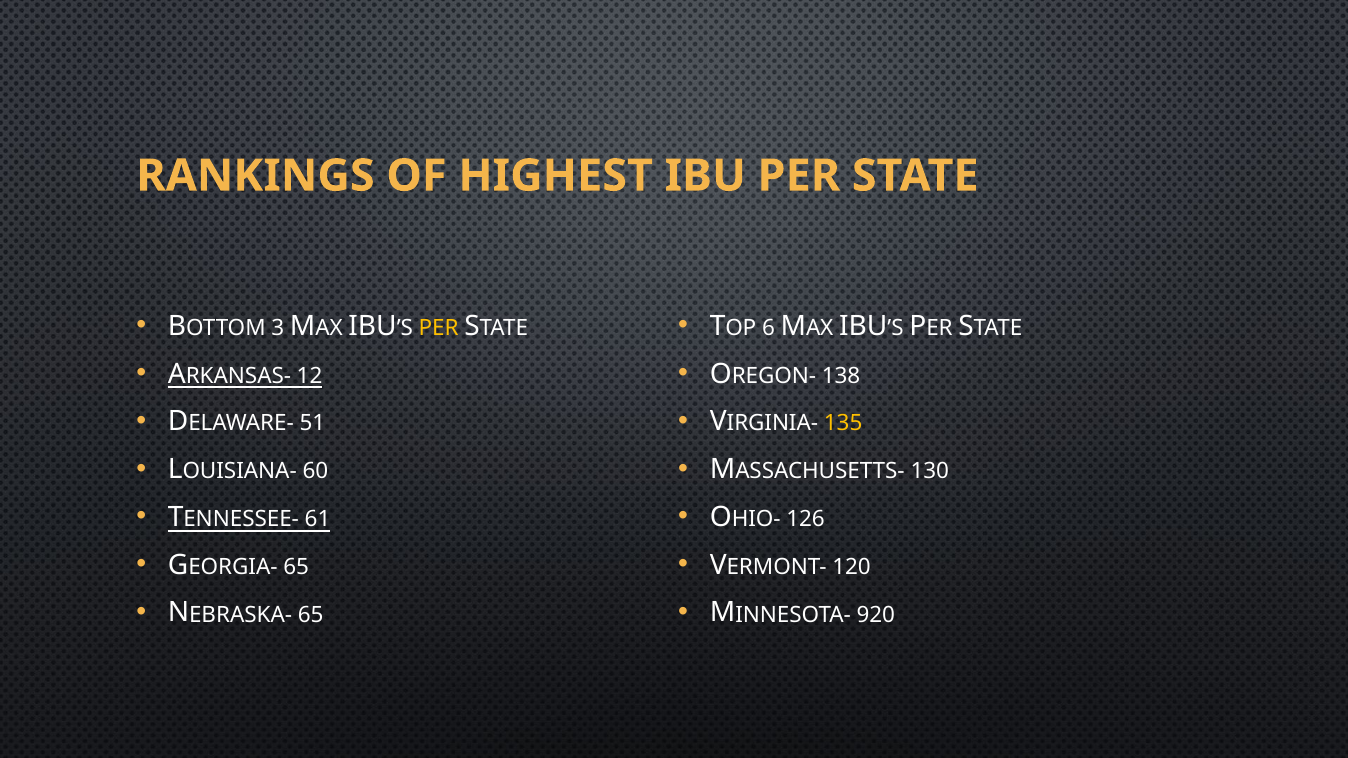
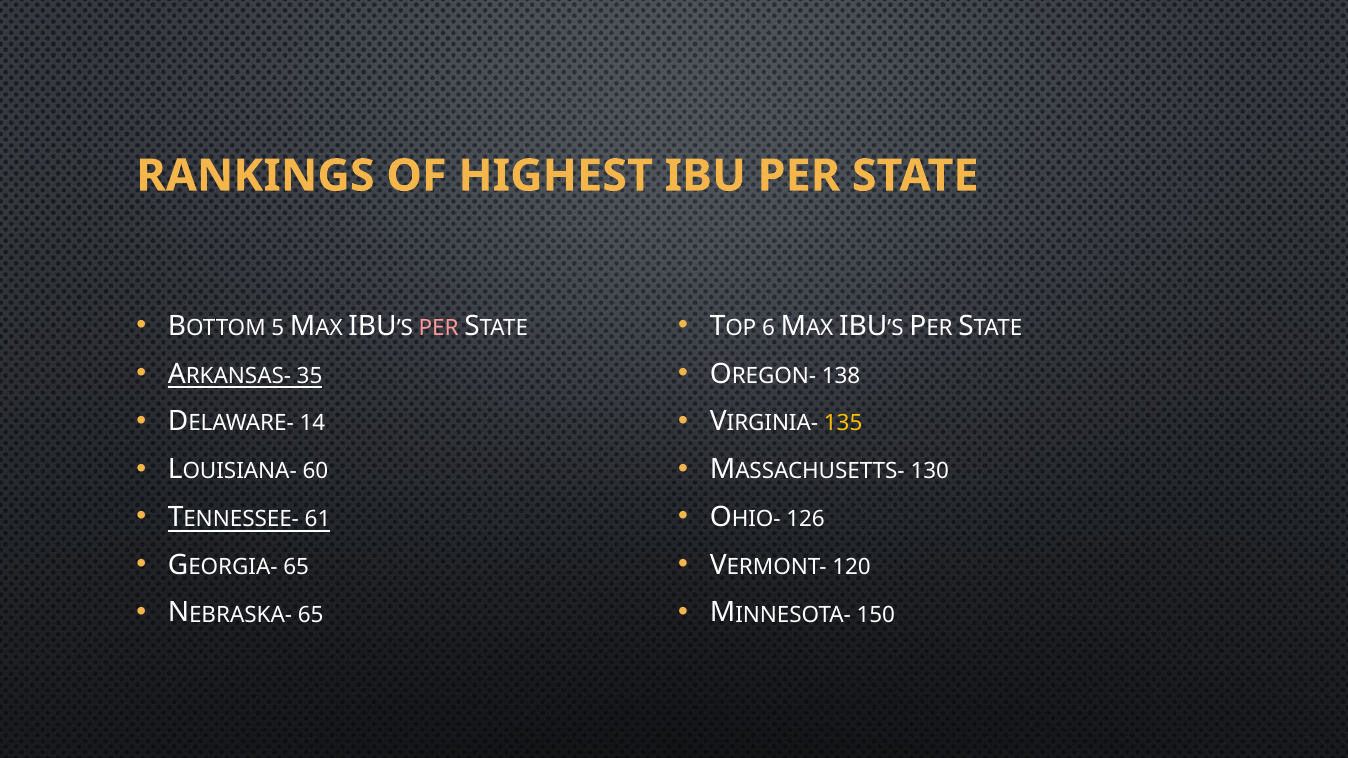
3: 3 -> 5
PER at (439, 328) colour: yellow -> pink
12: 12 -> 35
51: 51 -> 14
920: 920 -> 150
